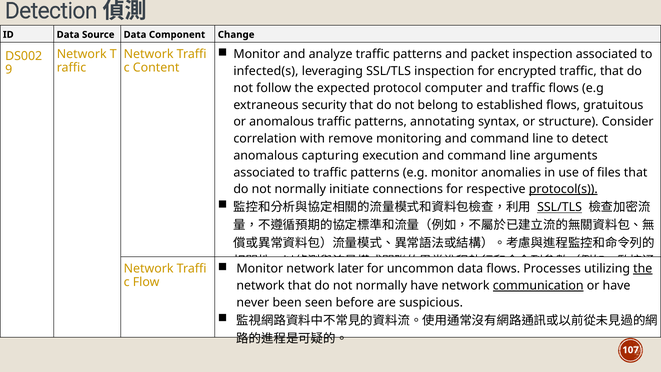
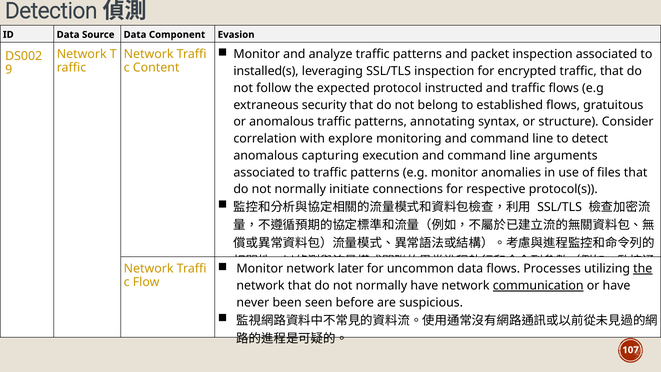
Change: Change -> Evasion
infected(s: infected(s -> installed(s
computer: computer -> instructed
remove: remove -> explore
protocol(s underline: present -> none
SSL/TLS at (560, 207) underline: present -> none
